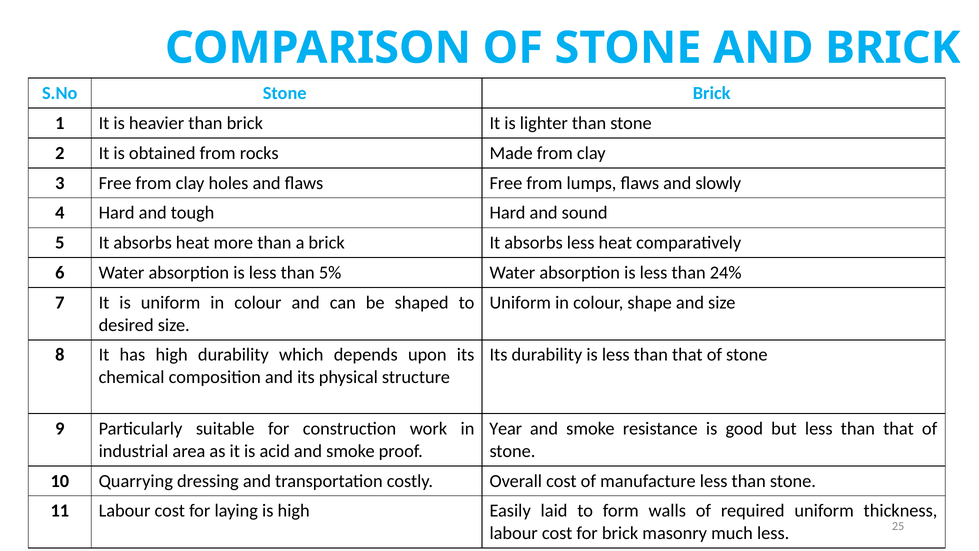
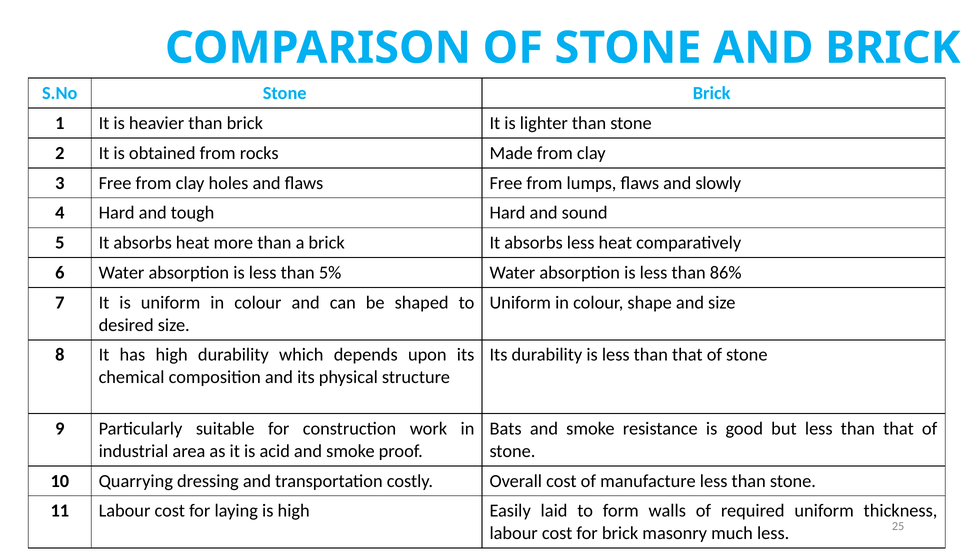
24%: 24% -> 86%
Year: Year -> Bats
